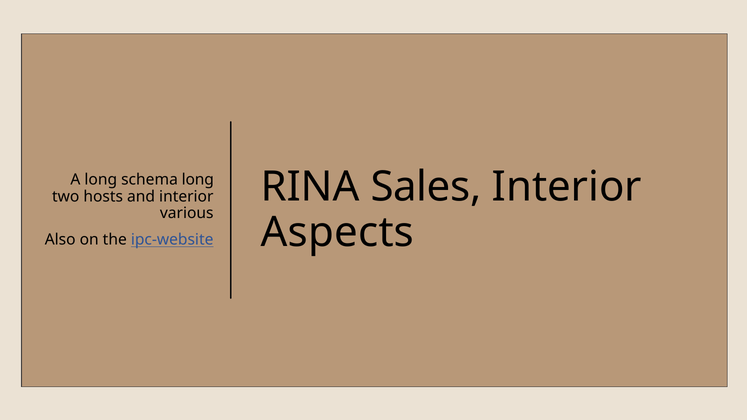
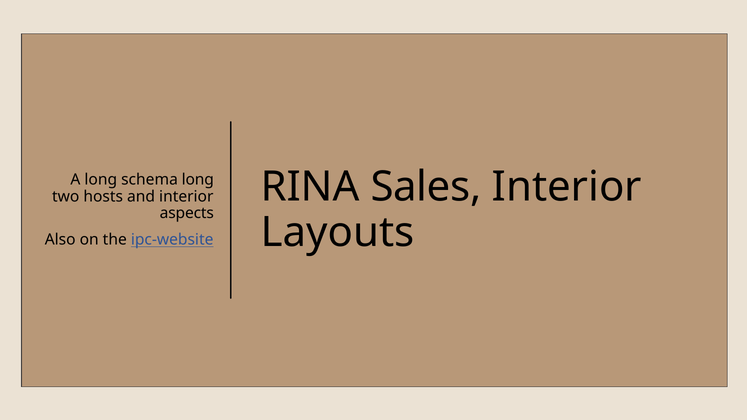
various: various -> aspects
Aspects: Aspects -> Layouts
